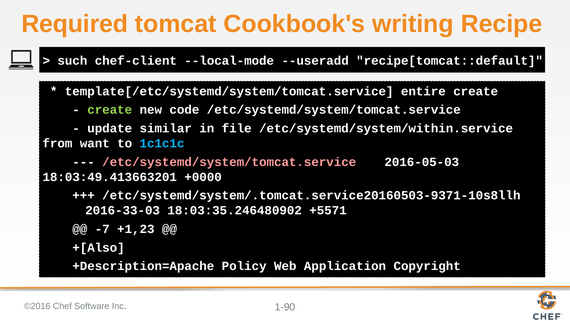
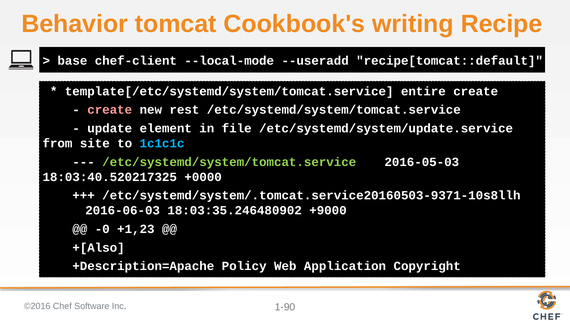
Required: Required -> Behavior
such: such -> base
create at (110, 110) colour: light green -> pink
code: code -> rest
similar: similar -> element
/etc/systemd/system/within.service: /etc/systemd/system/within.service -> /etc/systemd/system/update.service
want: want -> site
/etc/systemd/system/tomcat.service at (229, 162) colour: pink -> light green
18:03:49.413663201: 18:03:49.413663201 -> 18:03:40.520217325
2016-33-03: 2016-33-03 -> 2016-06-03
+5571: +5571 -> +9000
-7: -7 -> -0
